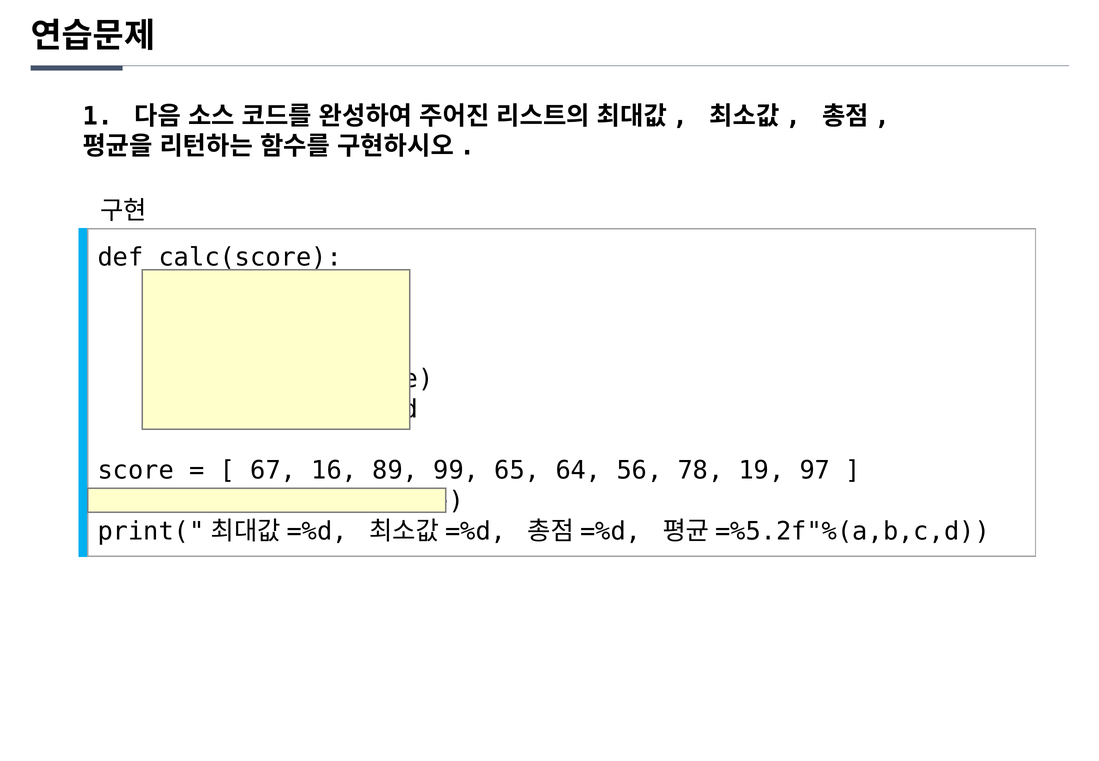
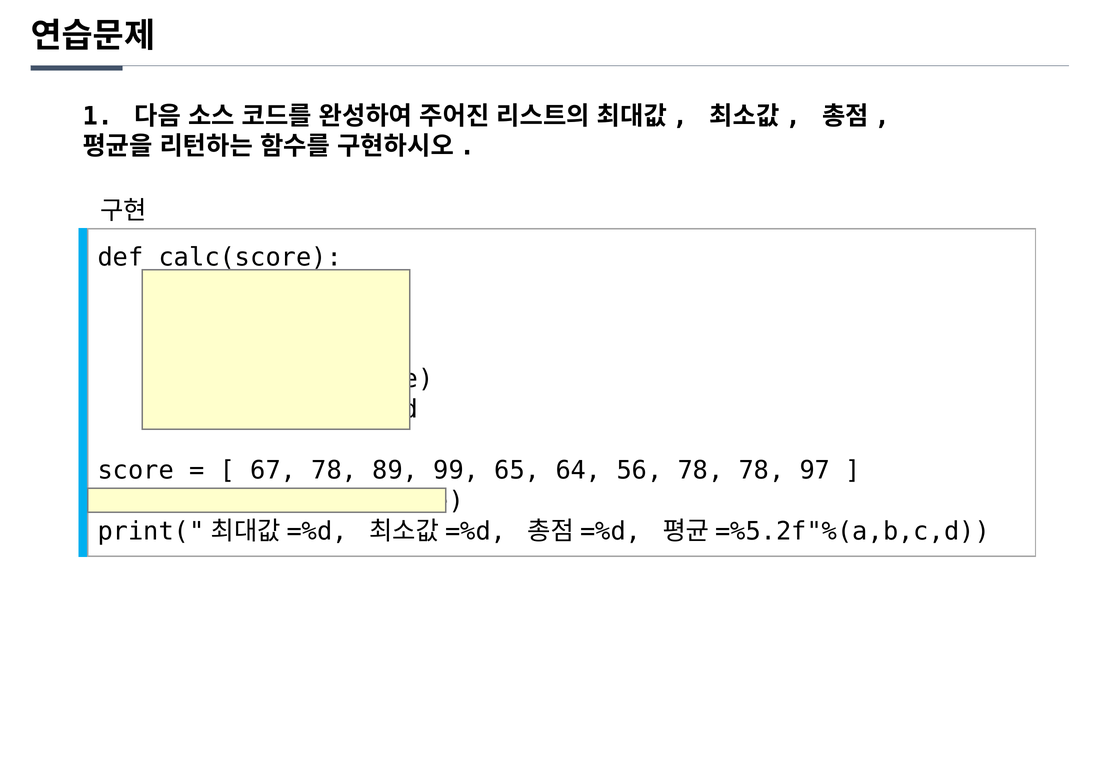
67 16: 16 -> 78
78 19: 19 -> 78
